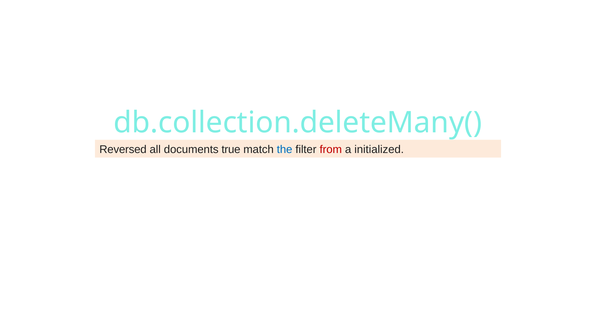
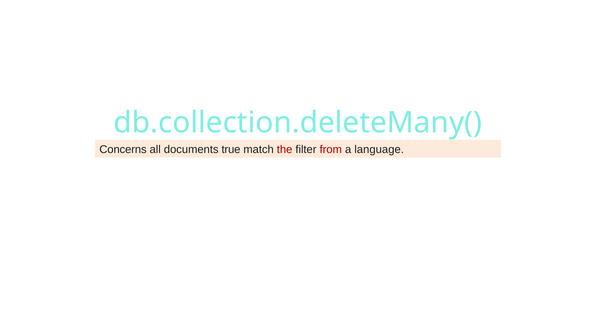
Reversed: Reversed -> Concerns
the colour: blue -> red
initialized: initialized -> language
